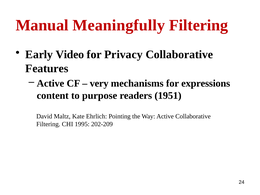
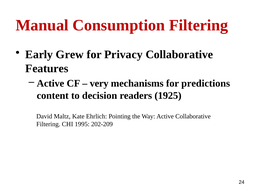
Meaningfully: Meaningfully -> Consumption
Video: Video -> Grew
expressions: expressions -> predictions
purpose: purpose -> decision
1951: 1951 -> 1925
